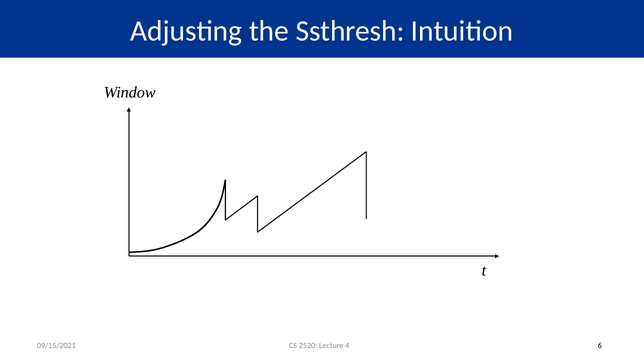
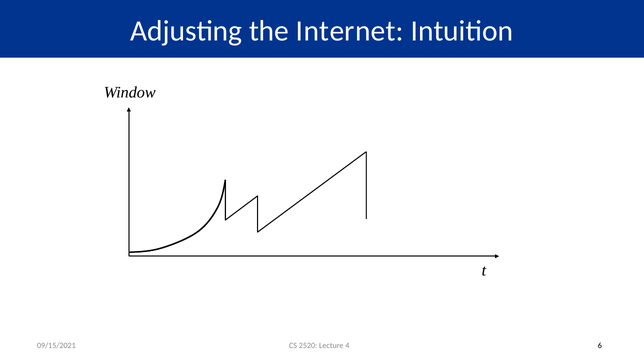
Ssthresh: Ssthresh -> Internet
